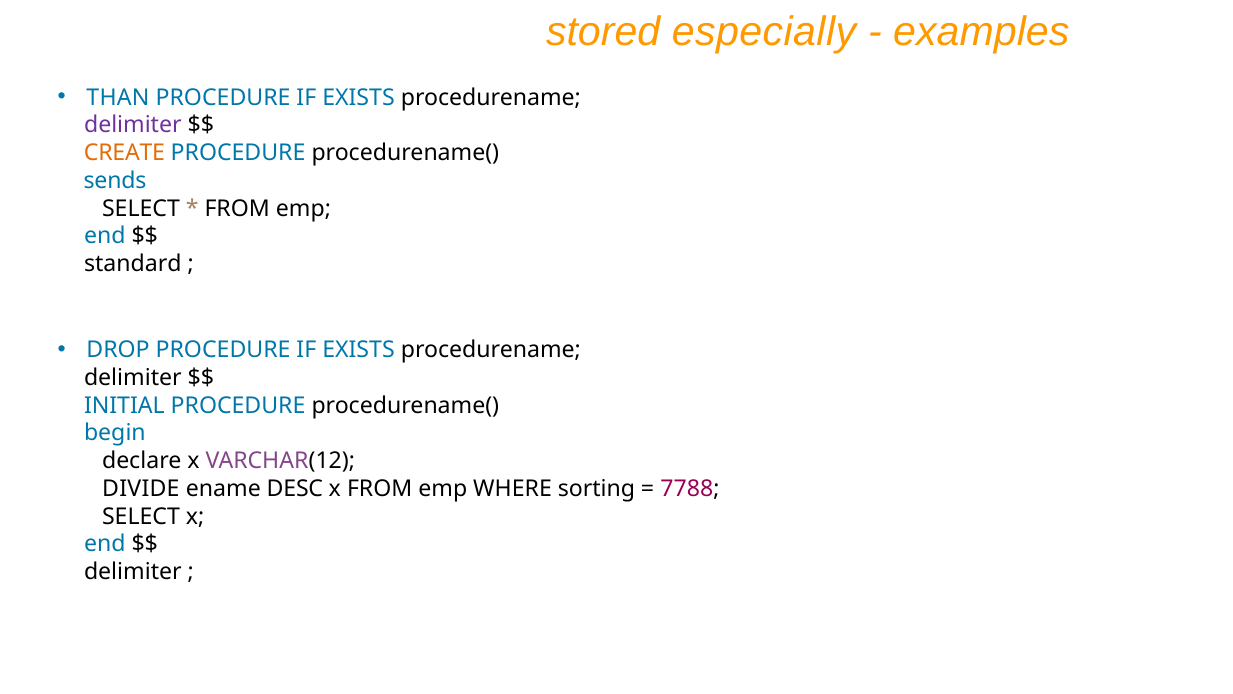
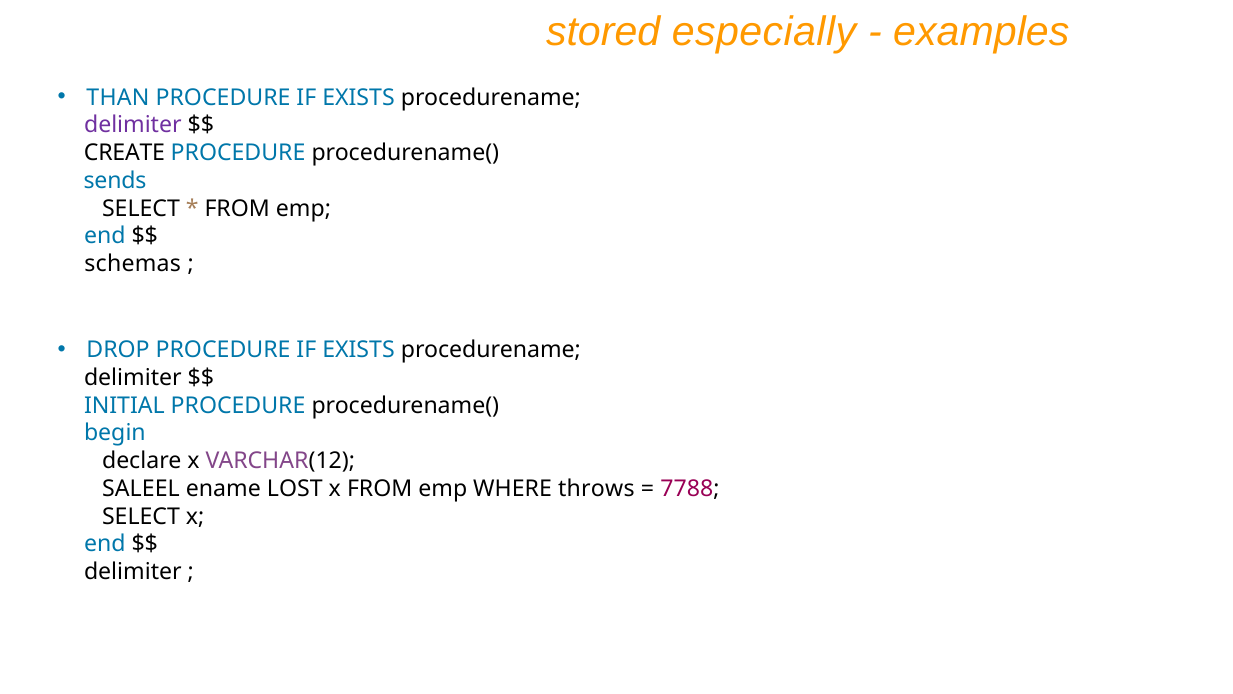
CREATE colour: orange -> black
standard: standard -> schemas
DIVIDE: DIVIDE -> SALEEL
DESC: DESC -> LOST
sorting: sorting -> throws
